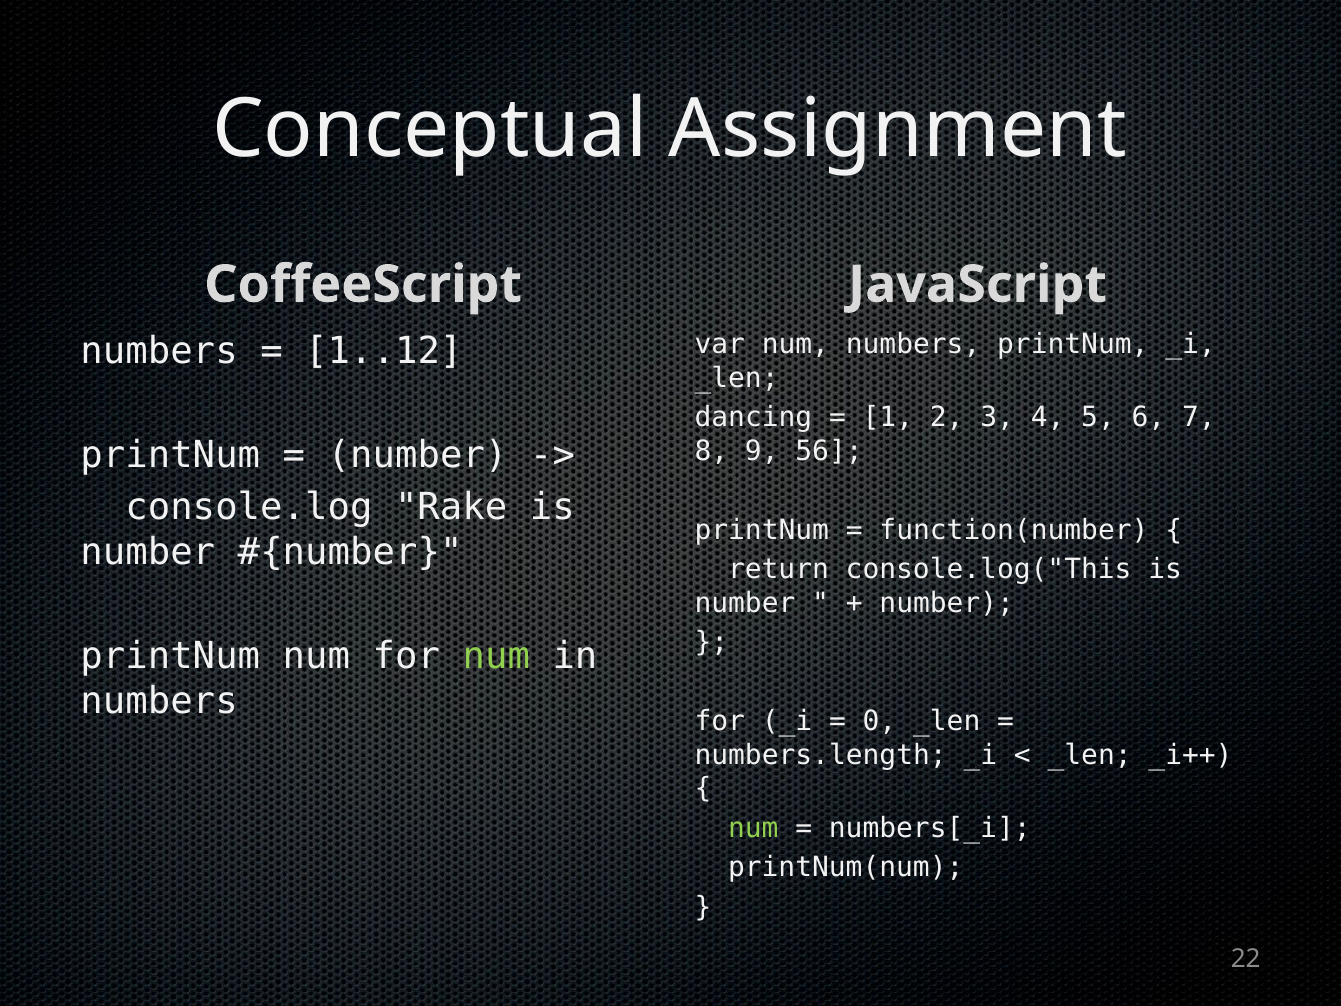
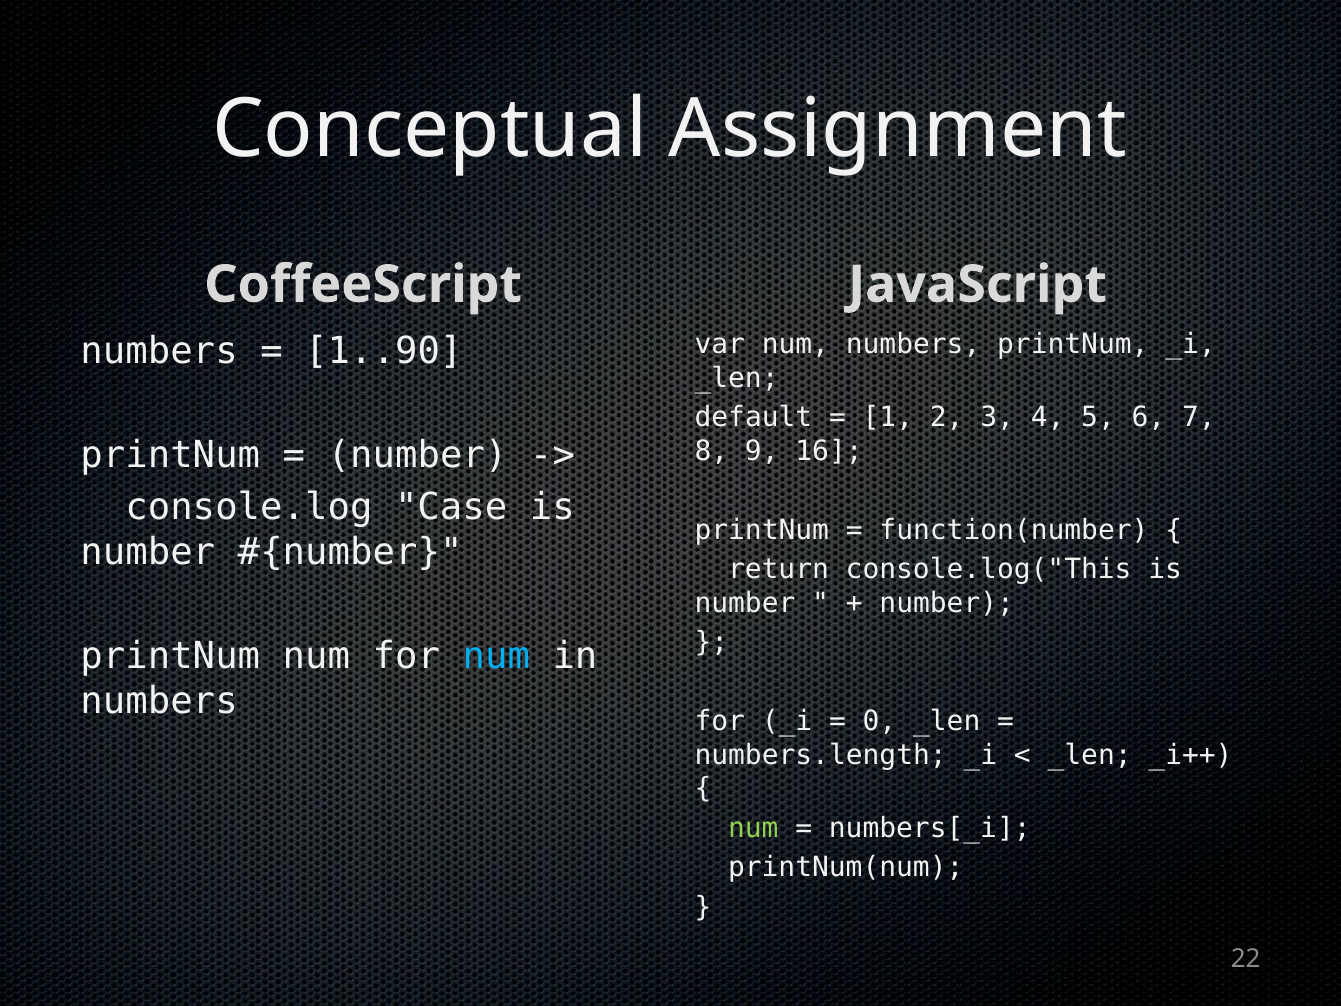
1..12: 1..12 -> 1..90
dancing: dancing -> default
56: 56 -> 16
Rake: Rake -> Case
num at (496, 656) colour: light green -> light blue
